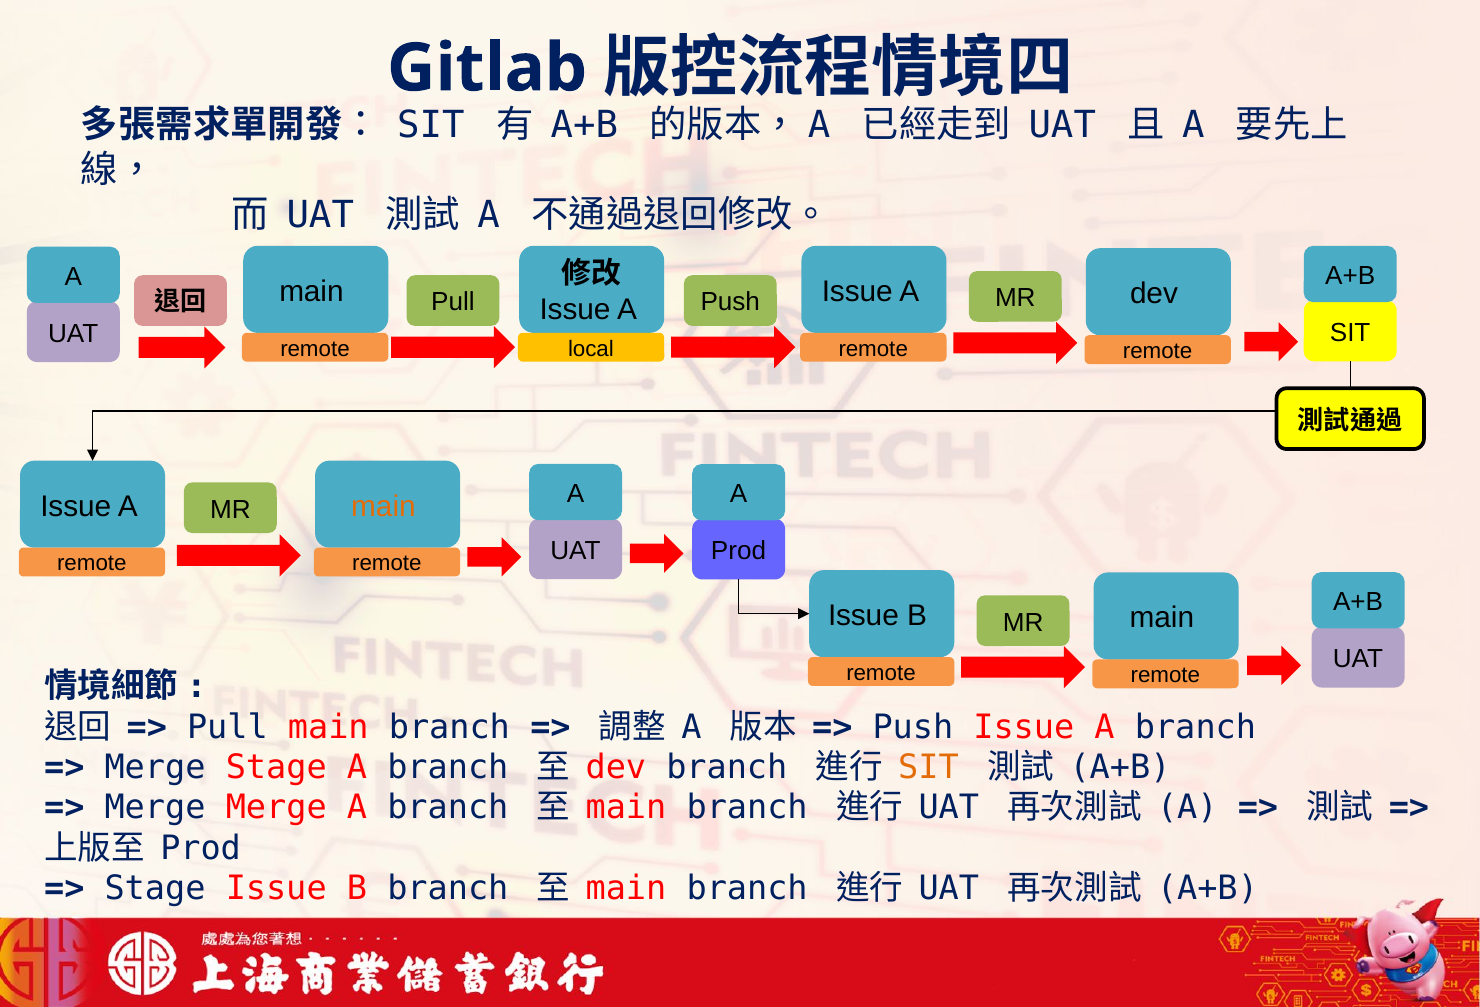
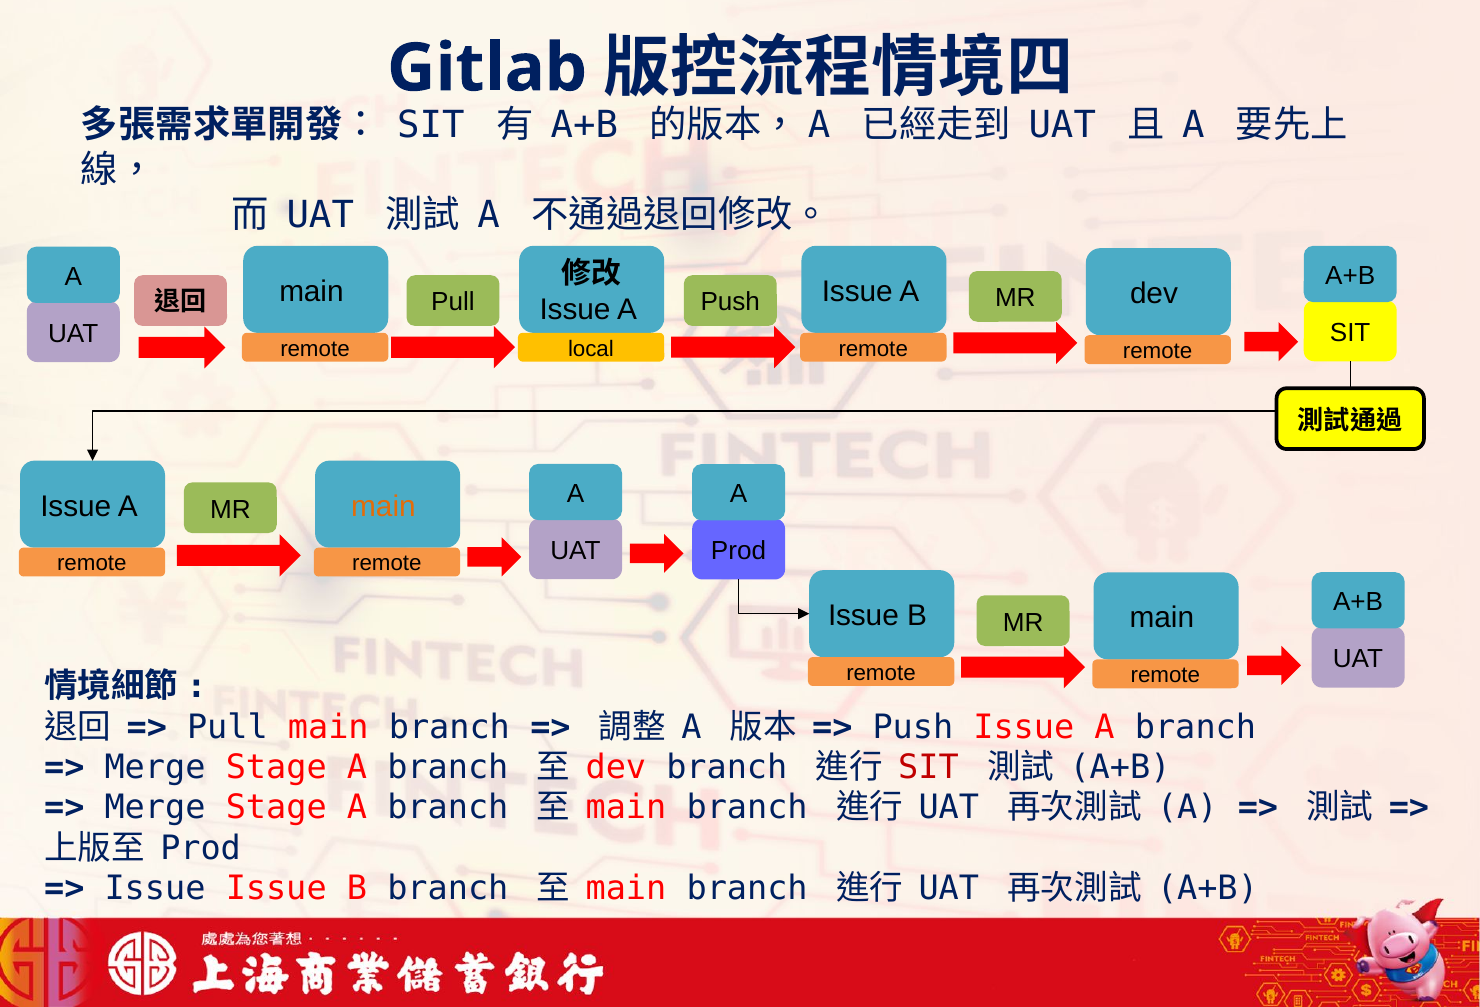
SIT at (929, 767) colour: orange -> red
Merge at (276, 808): Merge -> Stage
Stage at (155, 888): Stage -> Issue
